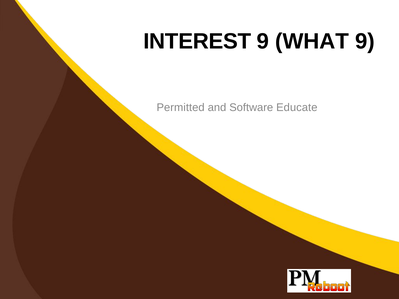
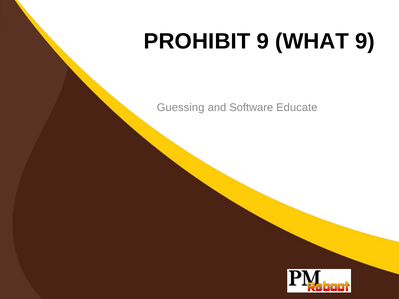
INTEREST: INTEREST -> PROHIBIT
Permitted: Permitted -> Guessing
